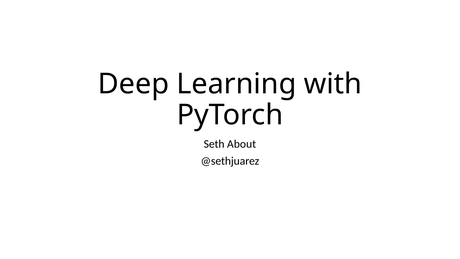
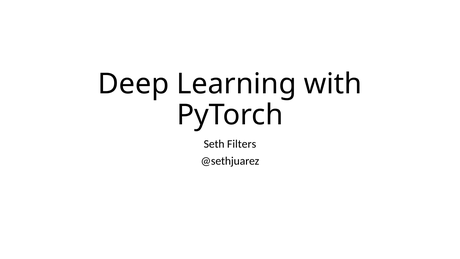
About: About -> Filters
